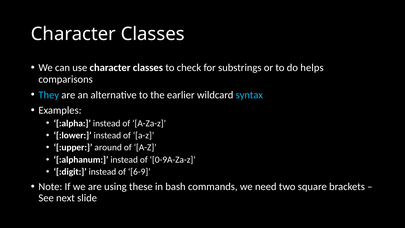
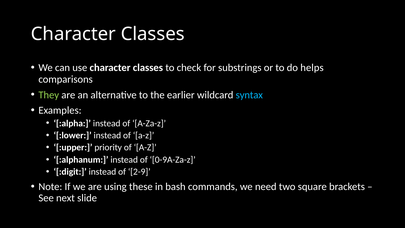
They colour: light blue -> light green
around: around -> priority
6-9: 6-9 -> 2-9
